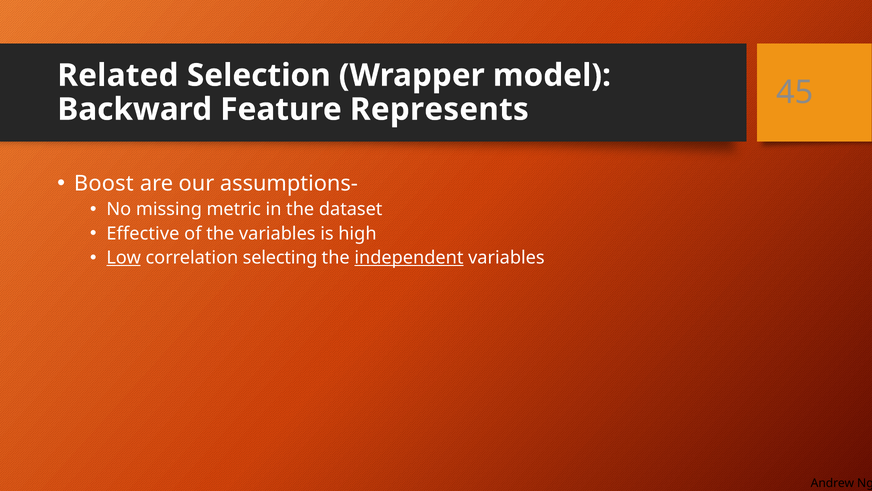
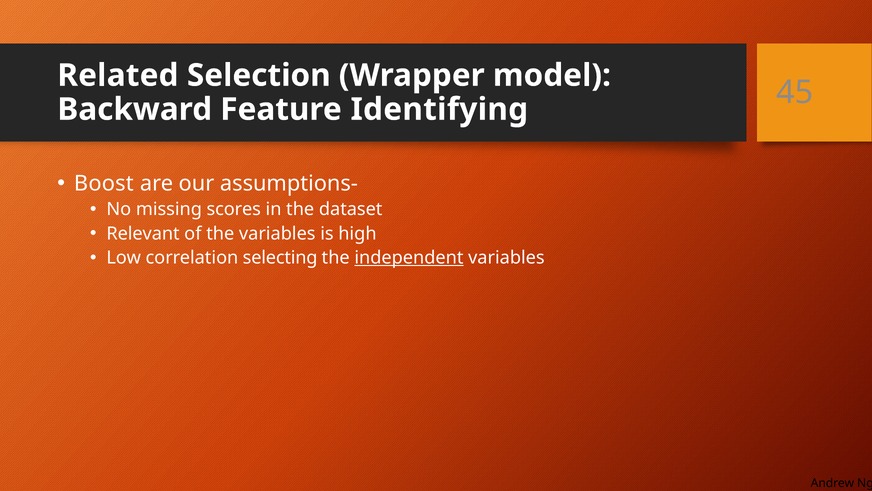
Represents: Represents -> Identifying
metric: metric -> scores
Effective: Effective -> Relevant
Low underline: present -> none
